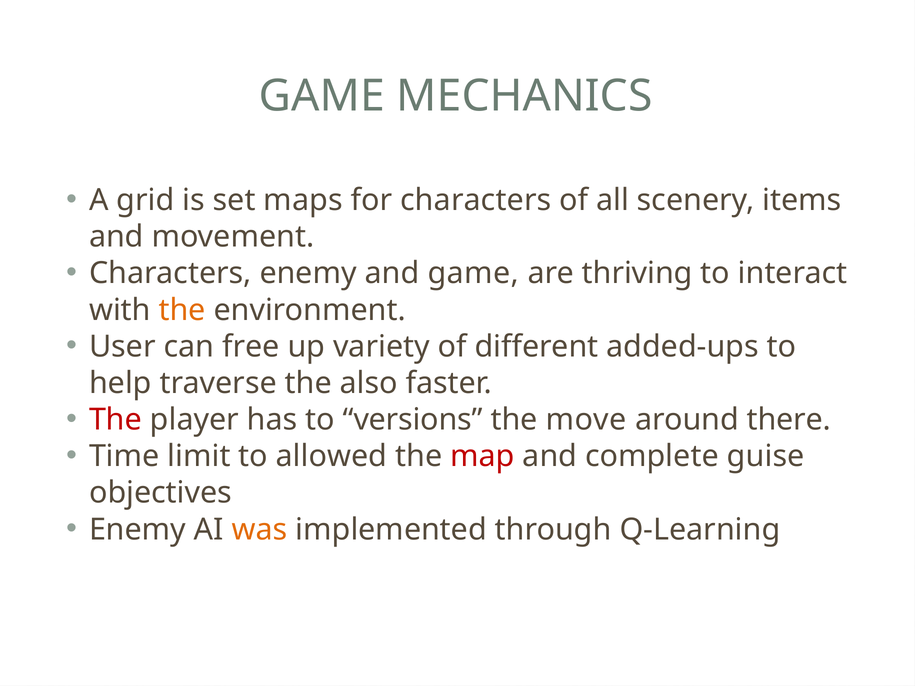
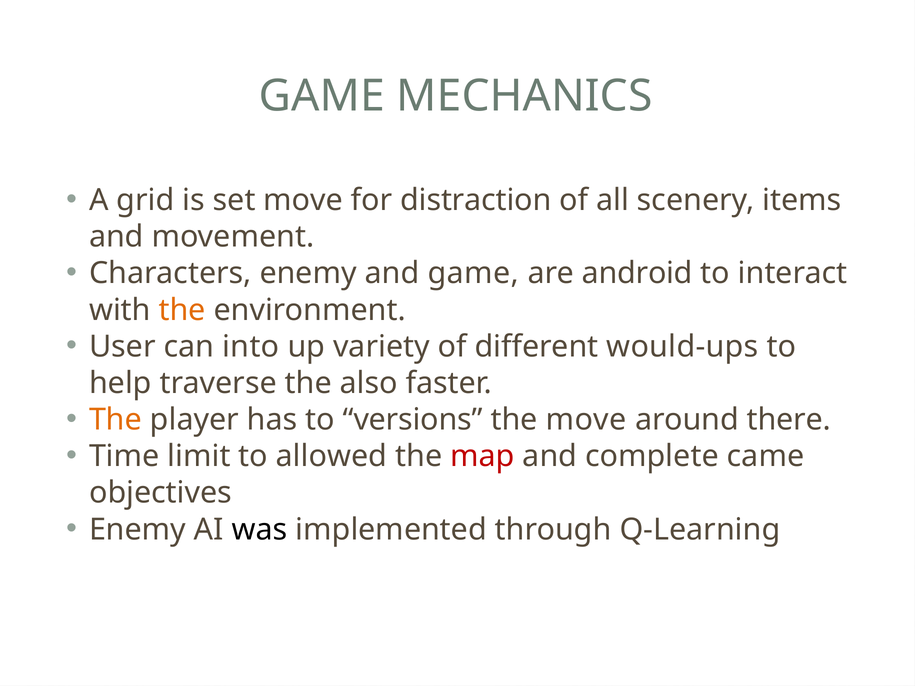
set maps: maps -> move
for characters: characters -> distraction
thriving: thriving -> android
free: free -> into
added-ups: added-ups -> would-ups
The at (116, 420) colour: red -> orange
guise: guise -> came
was colour: orange -> black
